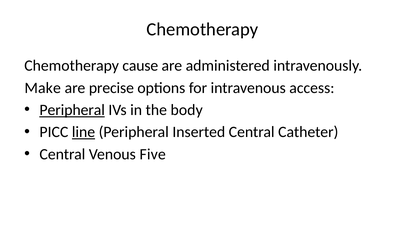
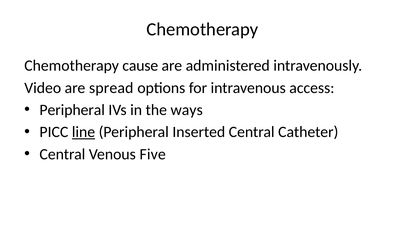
Make: Make -> Video
precise: precise -> spread
Peripheral at (72, 110) underline: present -> none
body: body -> ways
